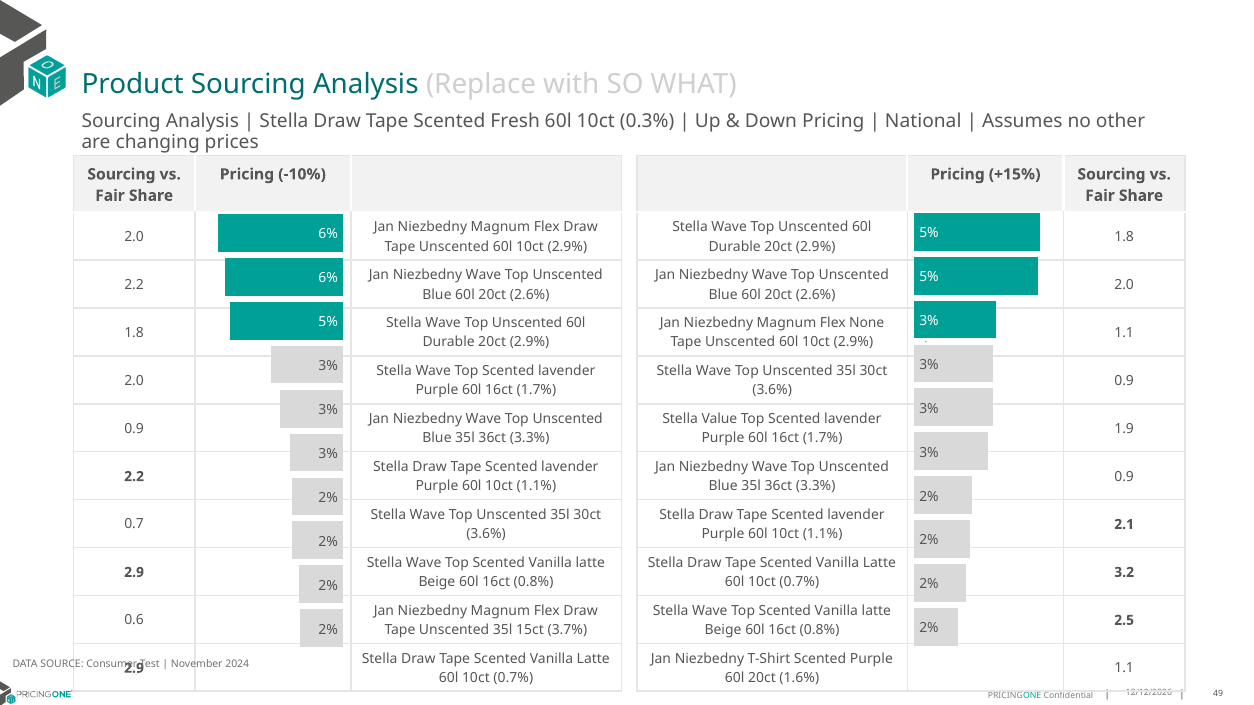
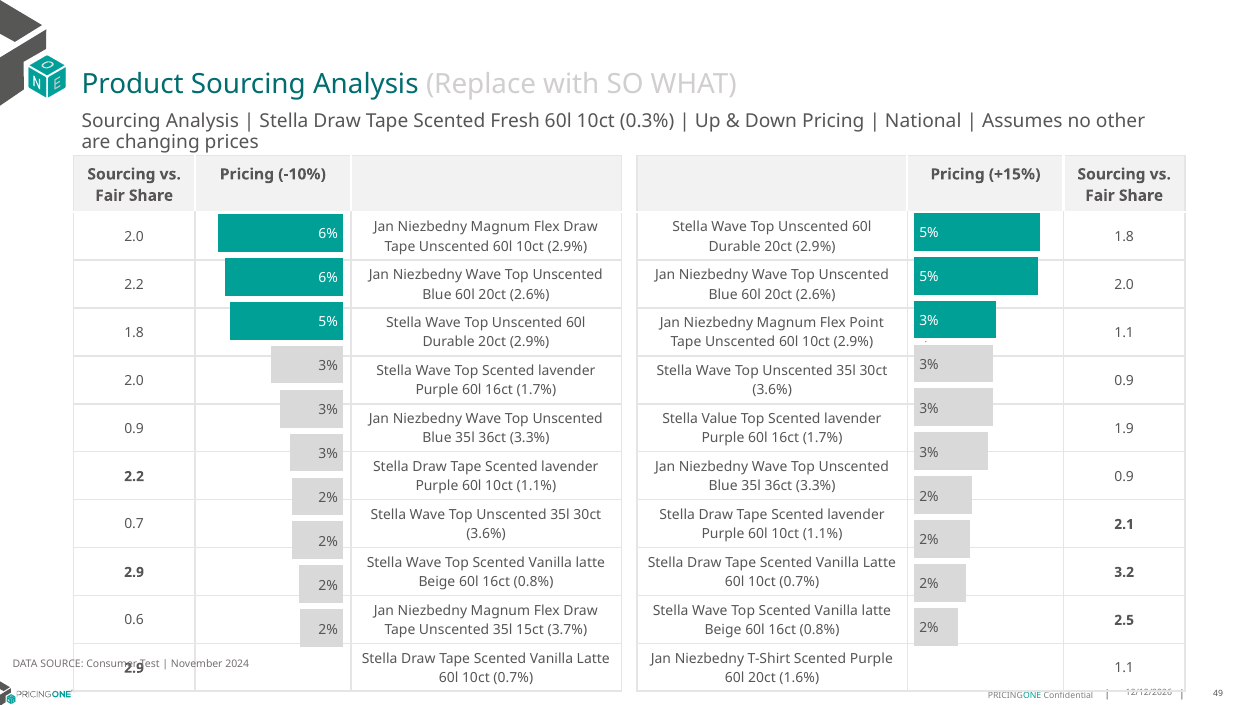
None: None -> Point
